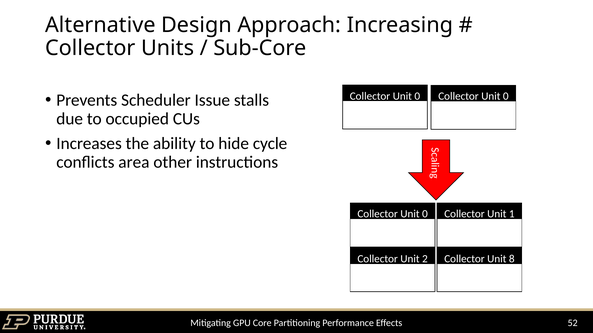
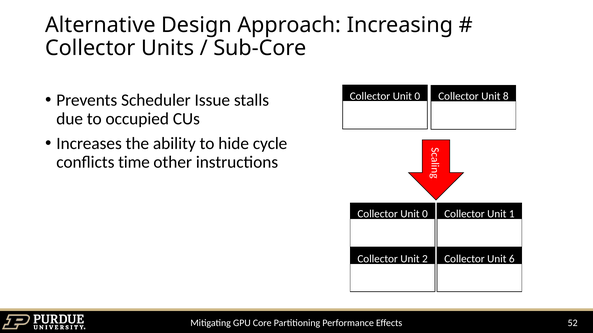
0 at (506, 96): 0 -> 8
area: area -> time
8: 8 -> 6
